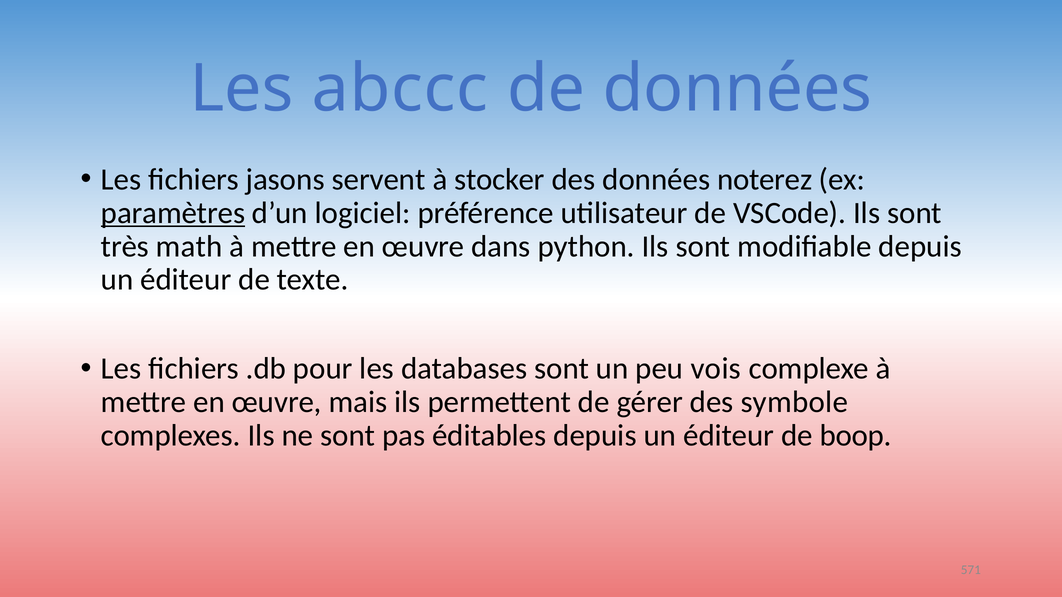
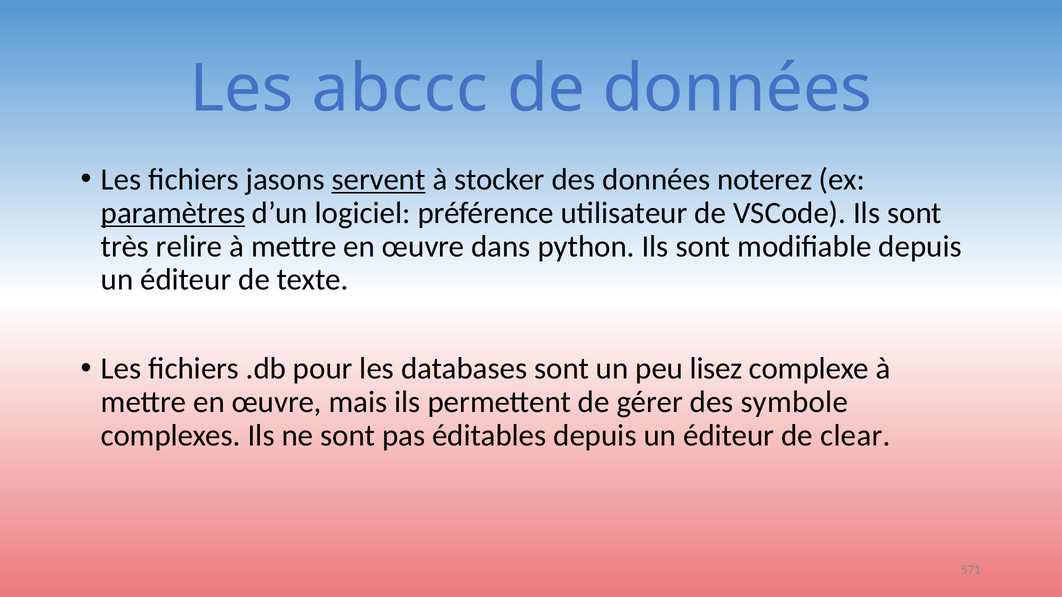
servent underline: none -> present
math: math -> relire
vois: vois -> lisez
boop: boop -> clear
